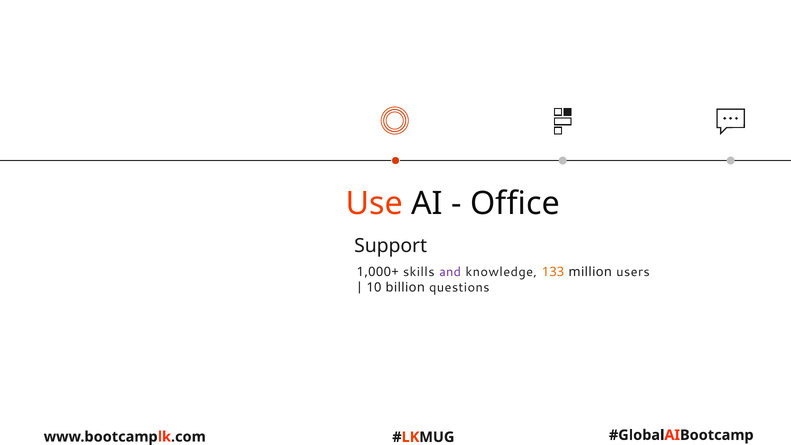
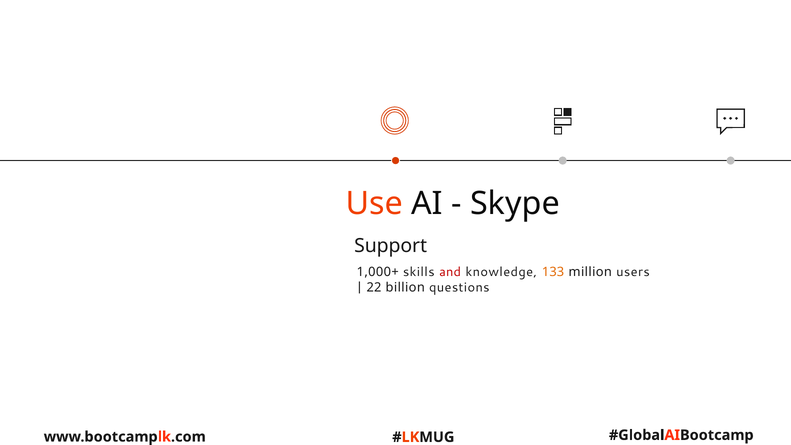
Office: Office -> Skype
and colour: purple -> red
10: 10 -> 22
